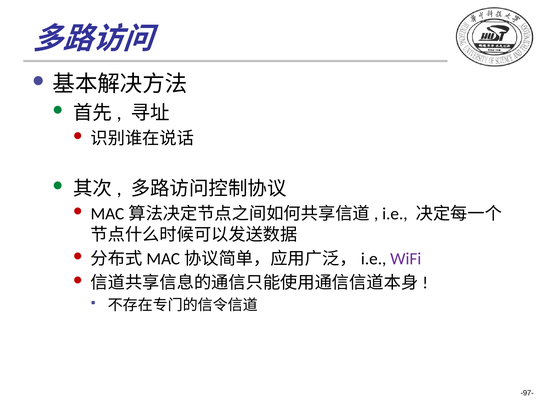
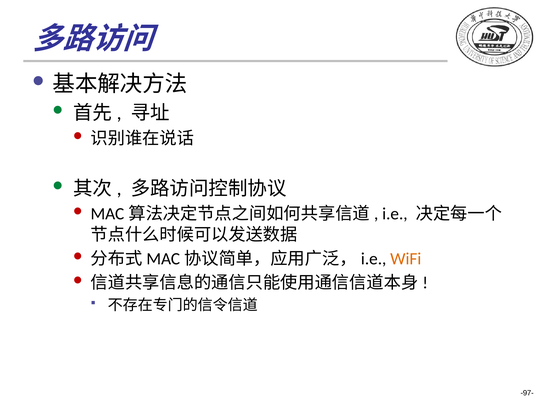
WiFi colour: purple -> orange
